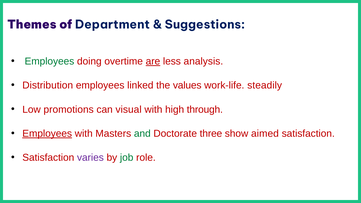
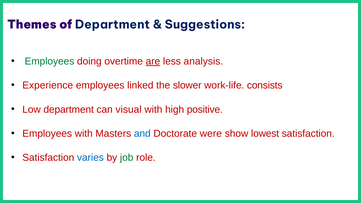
Distribution: Distribution -> Experience
values: values -> slower
steadily: steadily -> consists
Low promotions: promotions -> department
through: through -> positive
Employees at (47, 134) underline: present -> none
and colour: green -> blue
three: three -> were
aimed: aimed -> lowest
varies colour: purple -> blue
